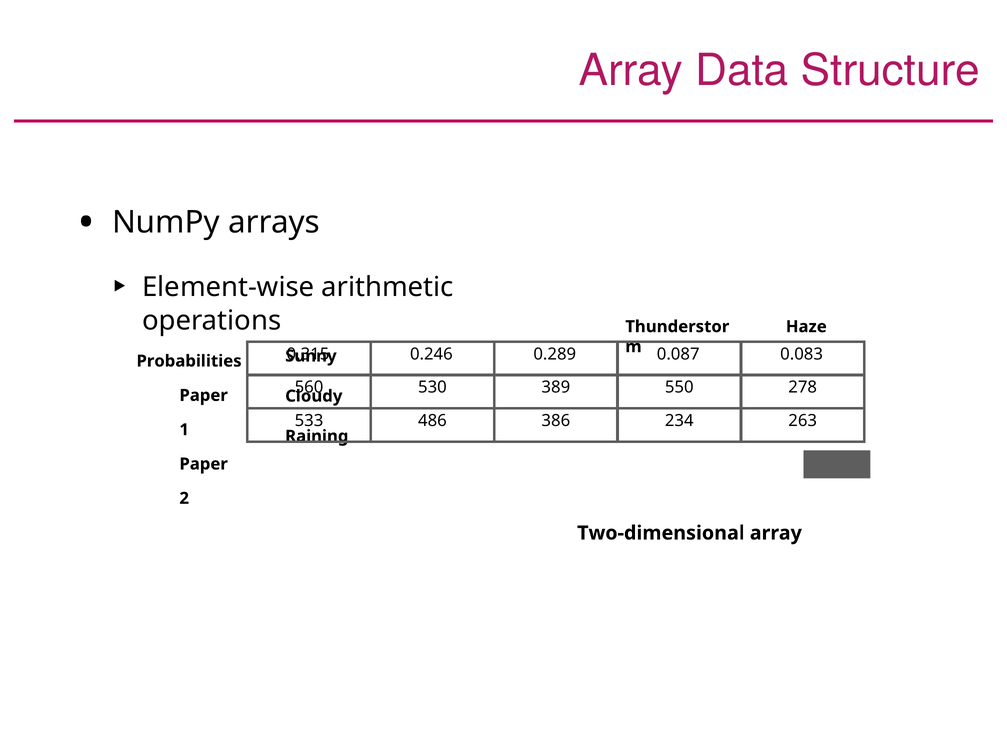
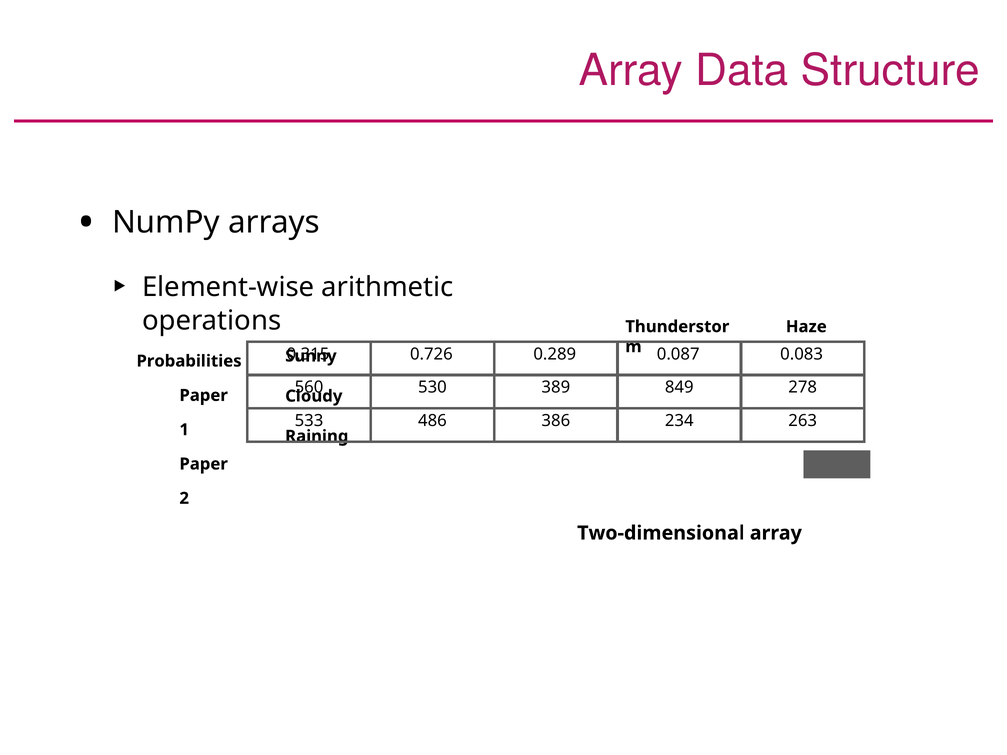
0.246: 0.246 -> 0.726
550: 550 -> 849
